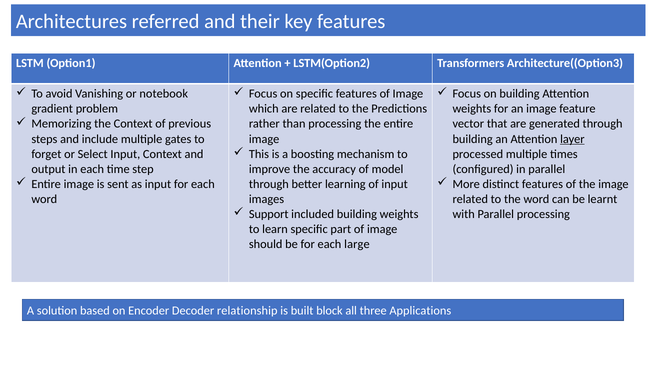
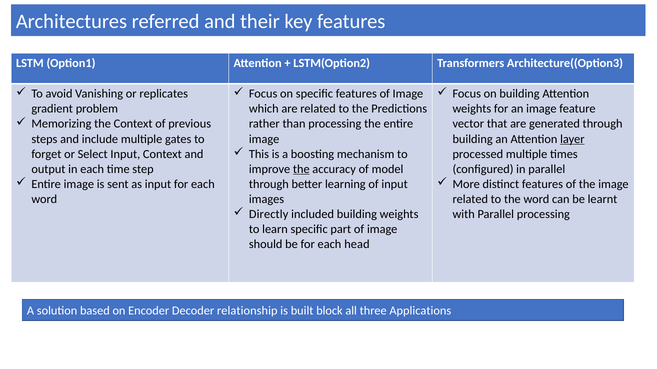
notebook: notebook -> replicates
the at (301, 169) underline: none -> present
Support: Support -> Directly
large: large -> head
